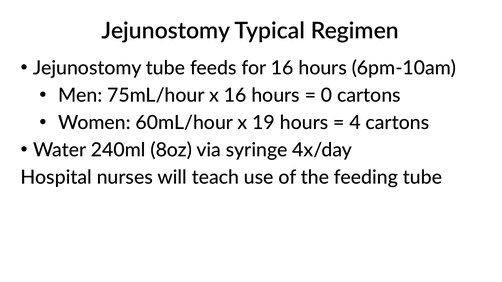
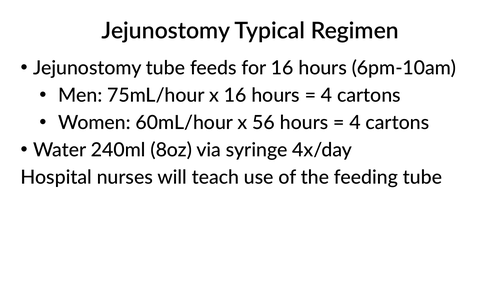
0 at (327, 96): 0 -> 4
19: 19 -> 56
